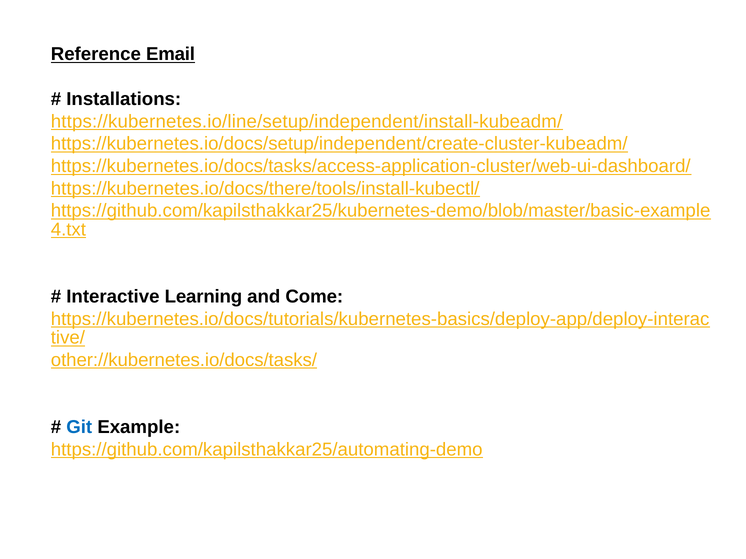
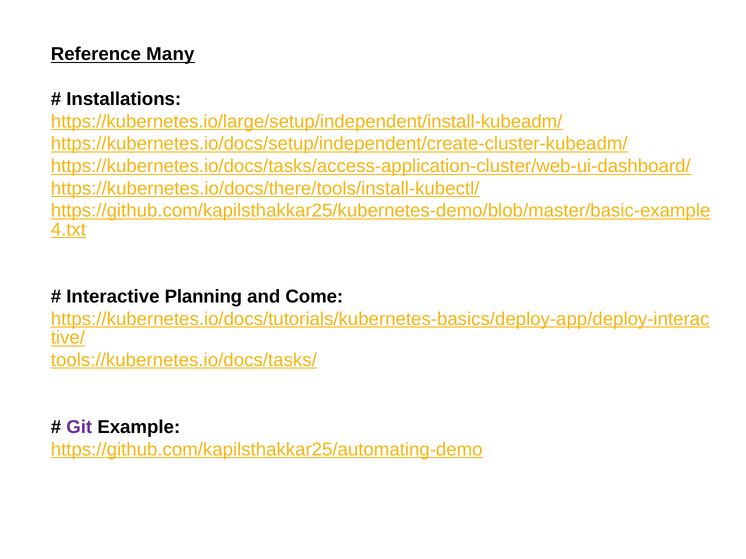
Email: Email -> Many
https://kubernetes.io/line/setup/independent/install-kubeadm/: https://kubernetes.io/line/setup/independent/install-kubeadm/ -> https://kubernetes.io/large/setup/independent/install-kubeadm/
Learning: Learning -> Planning
other://kubernetes.io/docs/tasks/: other://kubernetes.io/docs/tasks/ -> tools://kubernetes.io/docs/tasks/
Git colour: blue -> purple
